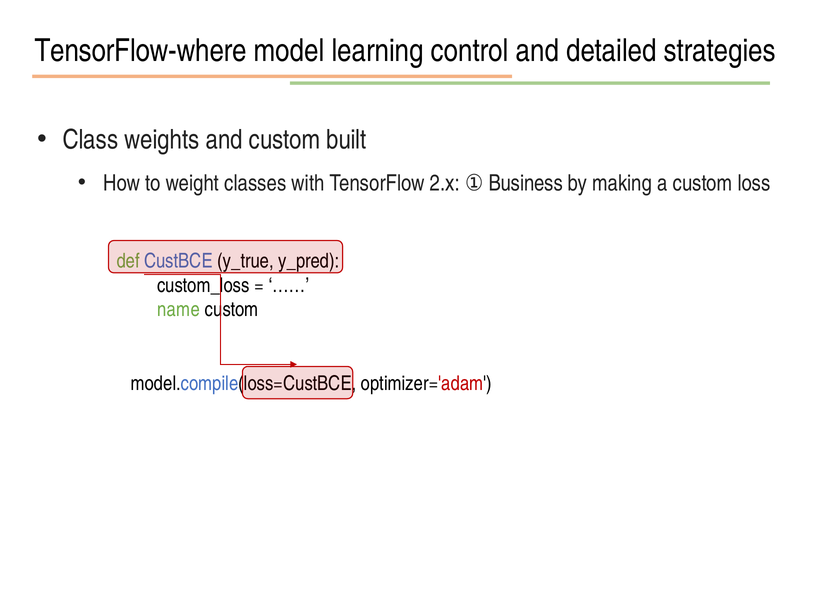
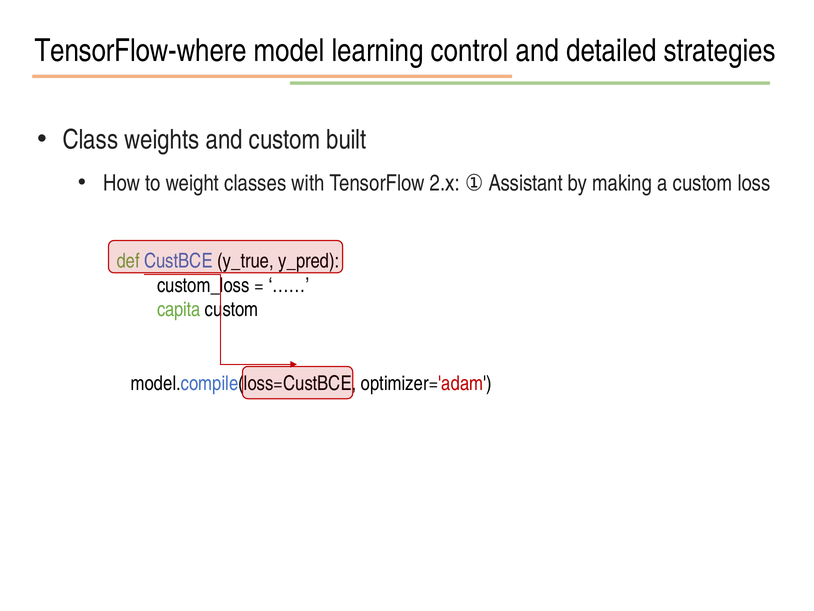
Business: Business -> Assistant
name: name -> capita
